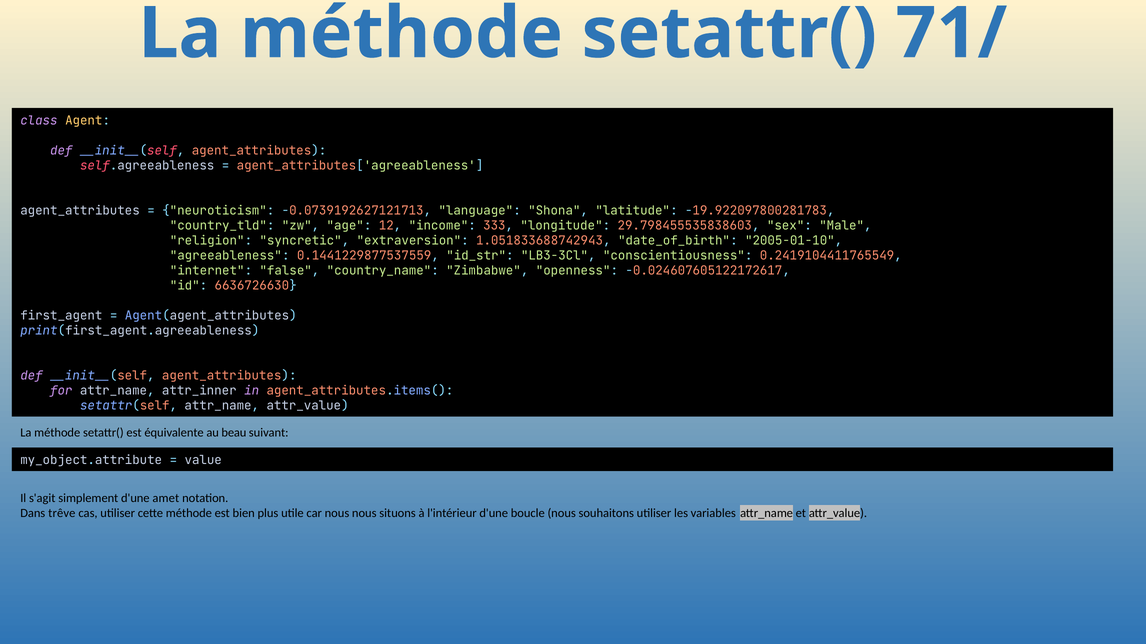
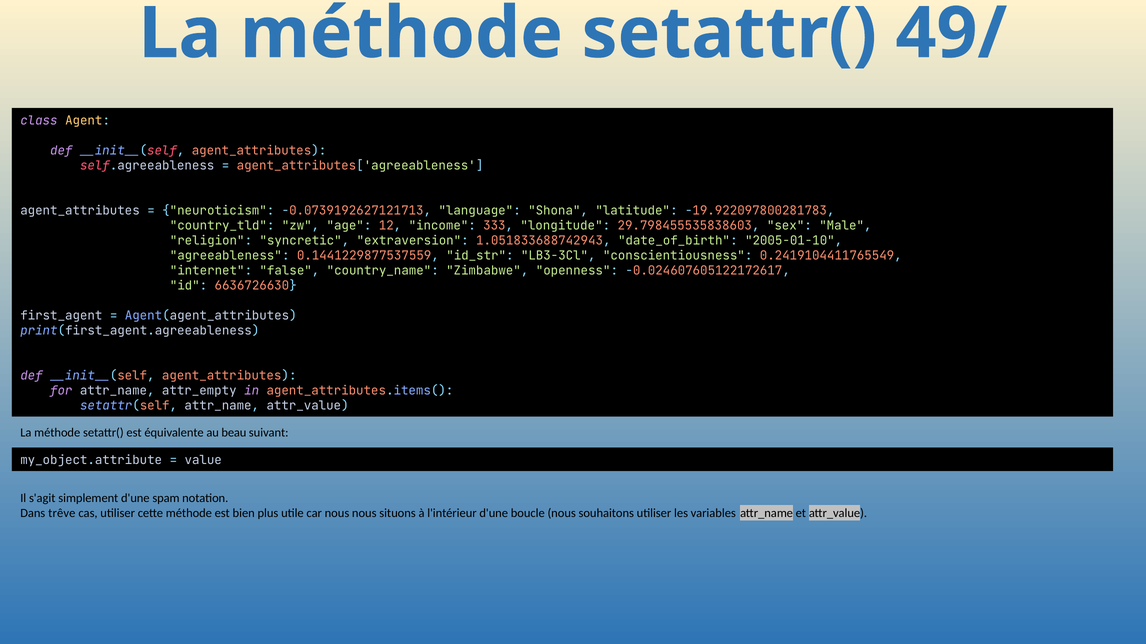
71/: 71/ -> 49/
attr_inner: attr_inner -> attr_empty
amet: amet -> spam
